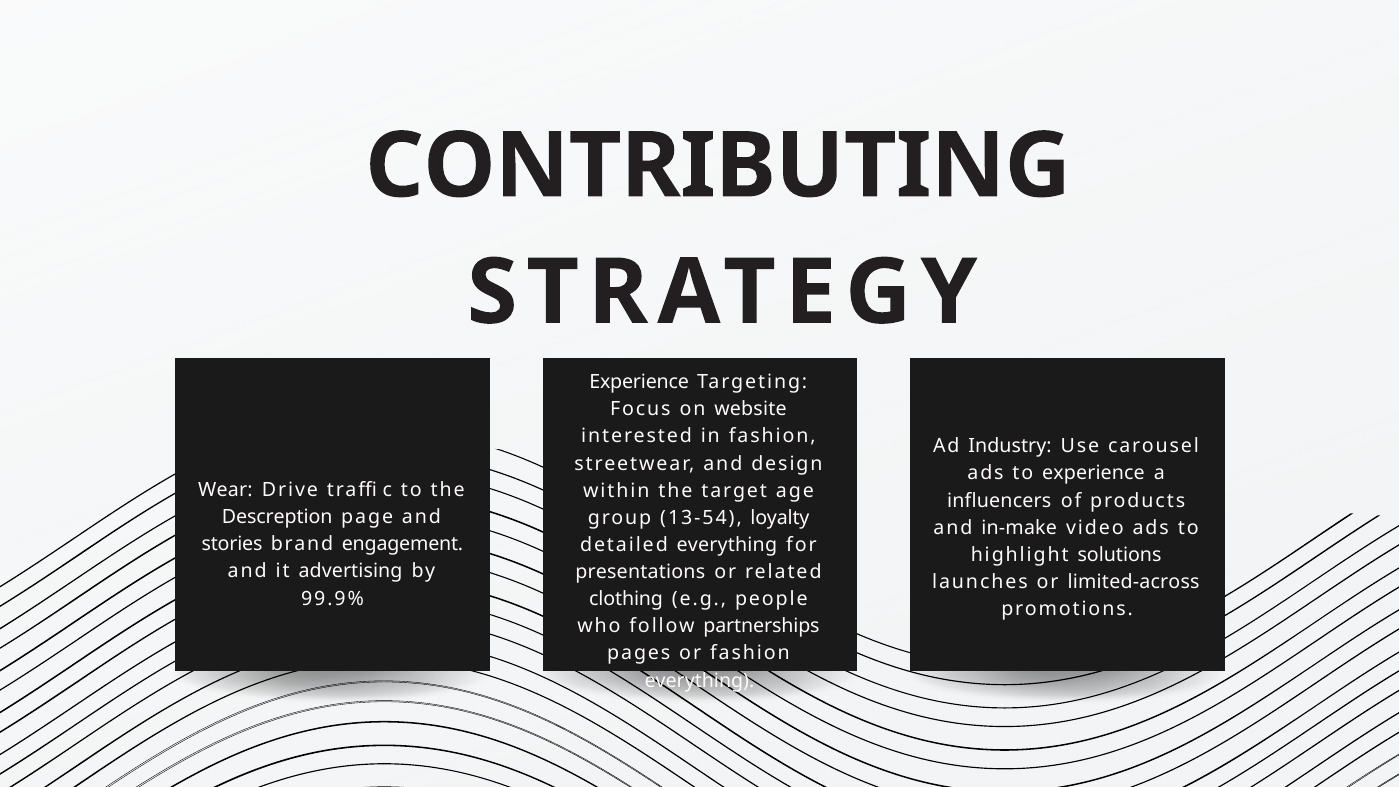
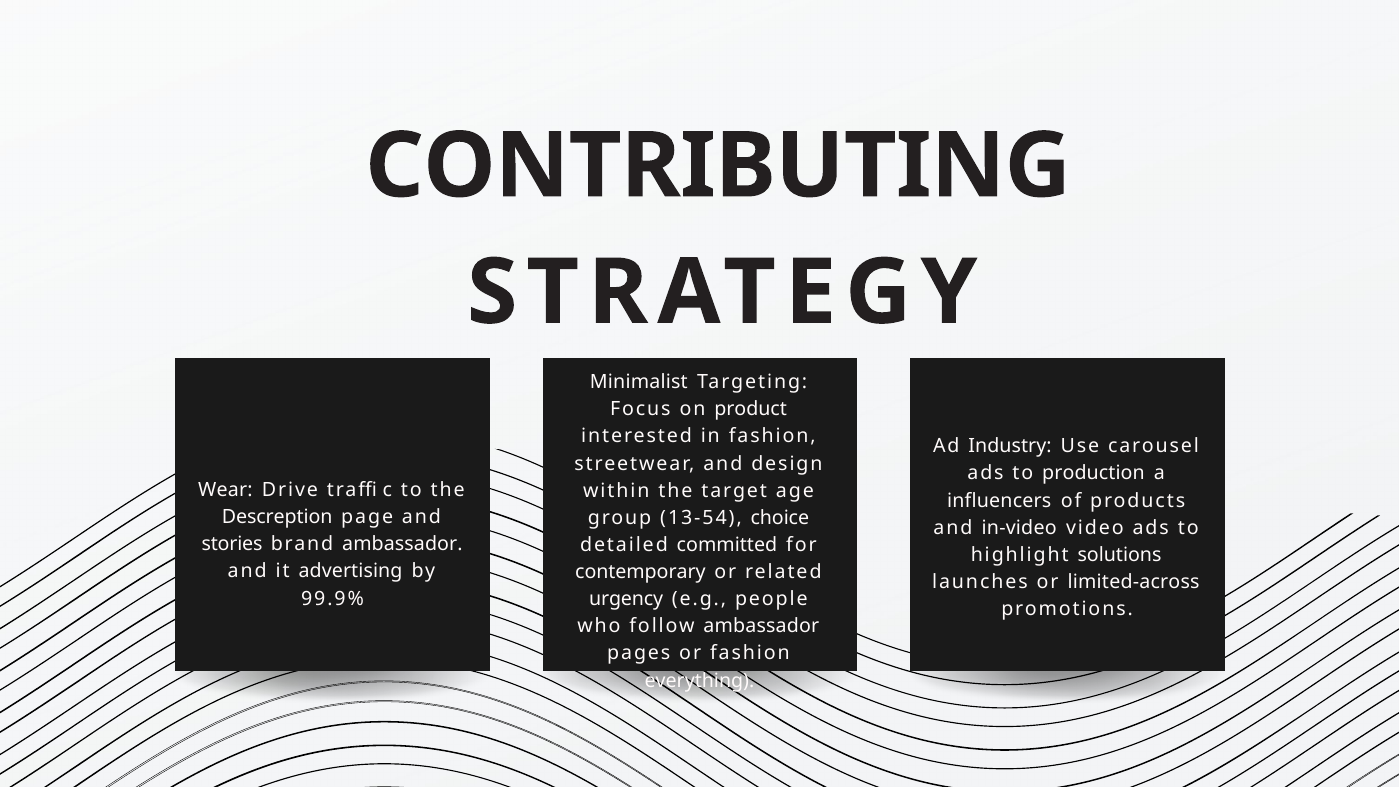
Experience at (639, 382): Experience -> Minimalist
website: website -> product
to experience: experience -> production
loyalty: loyalty -> choice
in-make: in-make -> in-video
brand engagement: engagement -> ambassador
detailed everything: everything -> committed
presentations: presentations -> contemporary
clothing: clothing -> urgency
follow partnerships: partnerships -> ambassador
